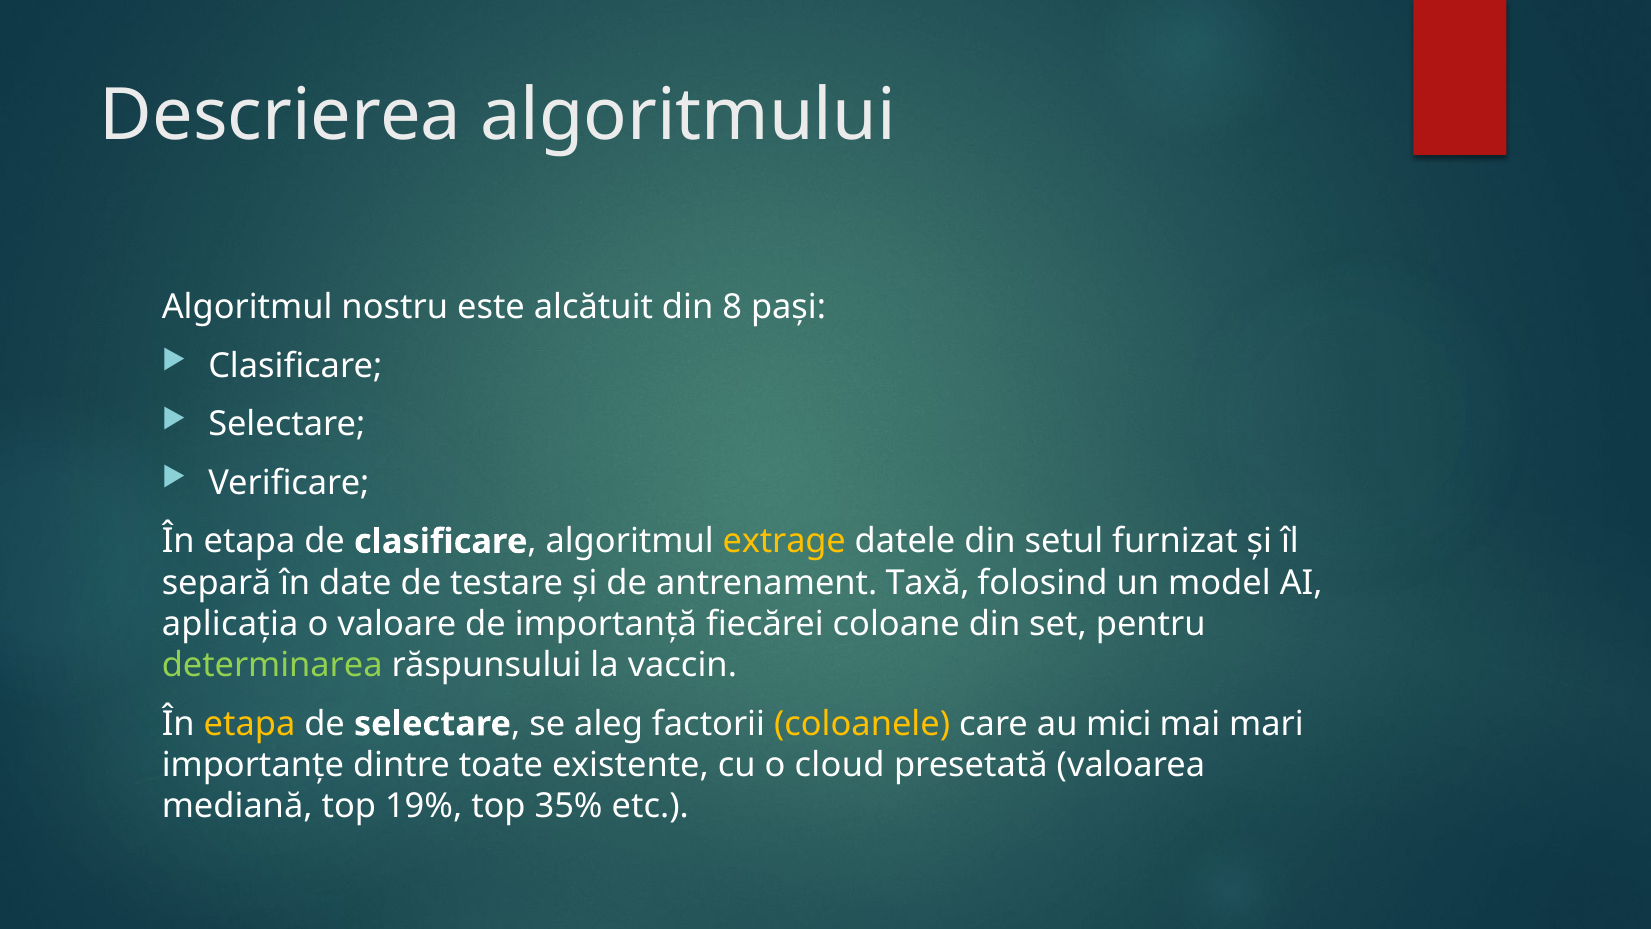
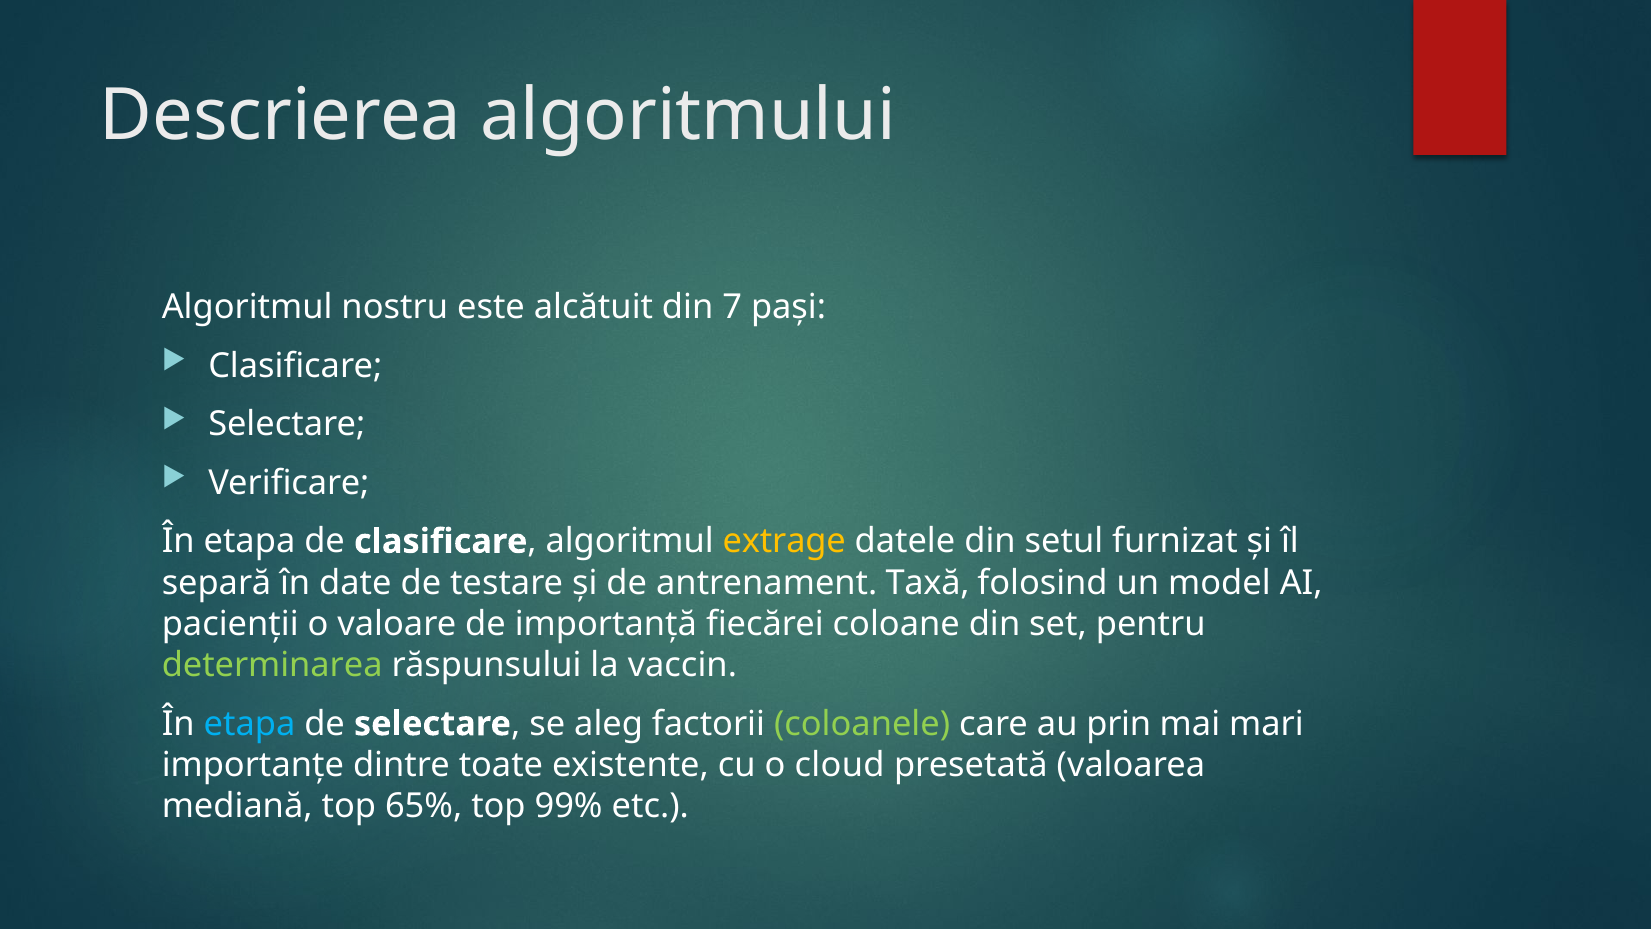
8: 8 -> 7
aplicația: aplicația -> pacienții
etapa at (250, 724) colour: yellow -> light blue
coloanele colour: yellow -> light green
mici: mici -> prin
19%: 19% -> 65%
35%: 35% -> 99%
